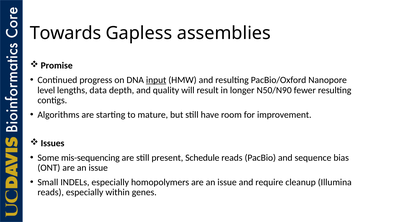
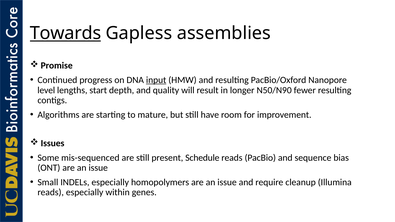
Towards underline: none -> present
data: data -> start
mis-sequencing: mis-sequencing -> mis-sequenced
